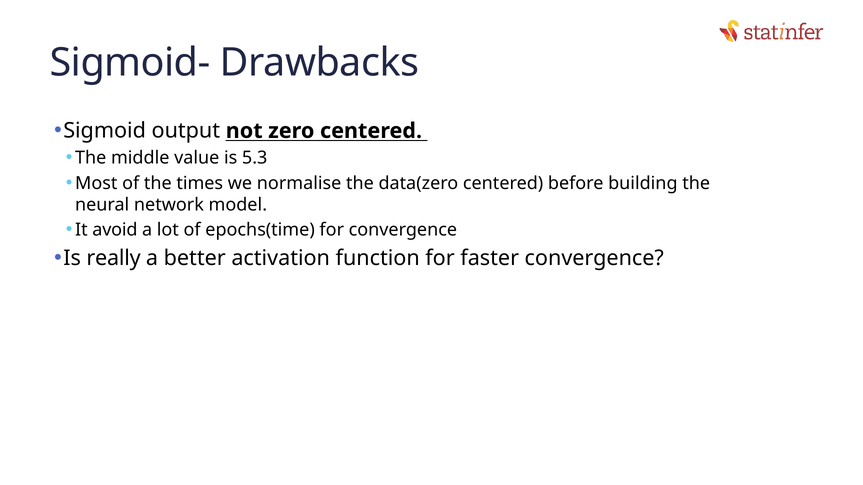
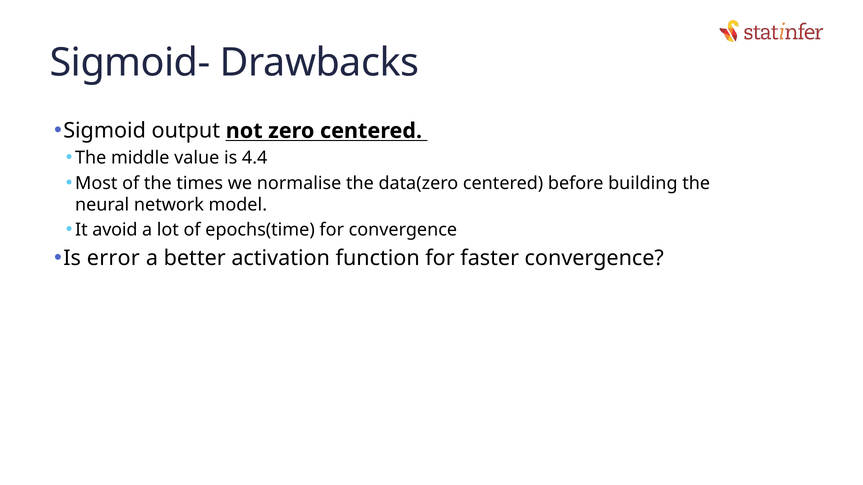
5.3: 5.3 -> 4.4
really: really -> error
